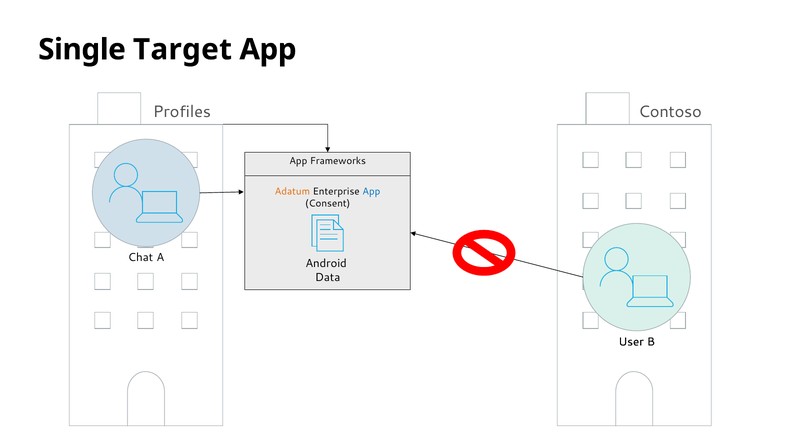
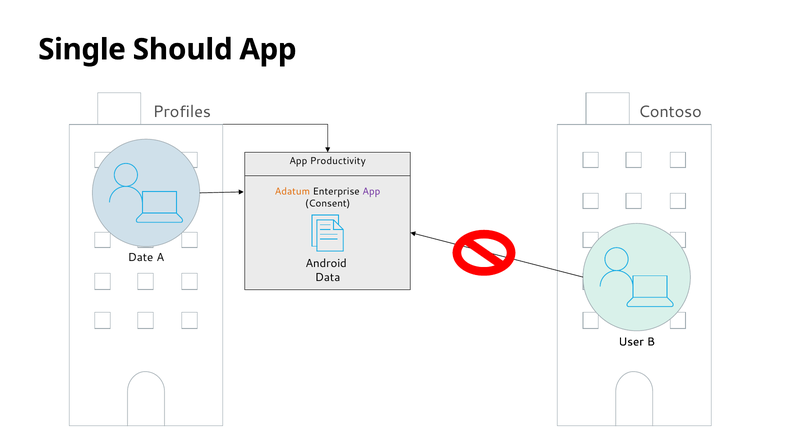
Target: Target -> Should
Frameworks: Frameworks -> Productivity
App at (371, 192) colour: blue -> purple
Chat: Chat -> Date
